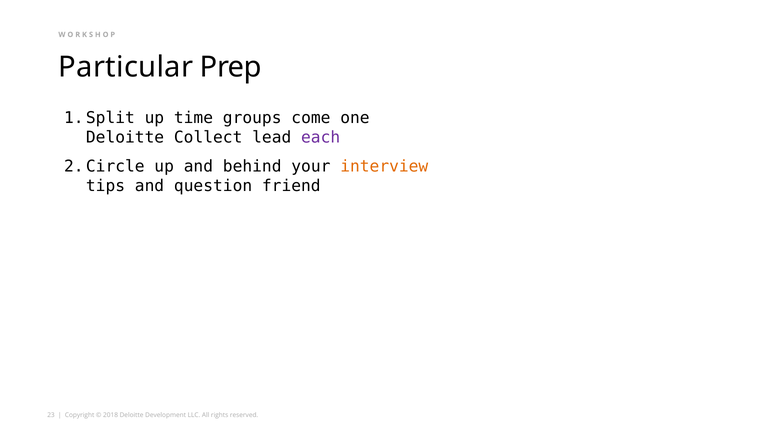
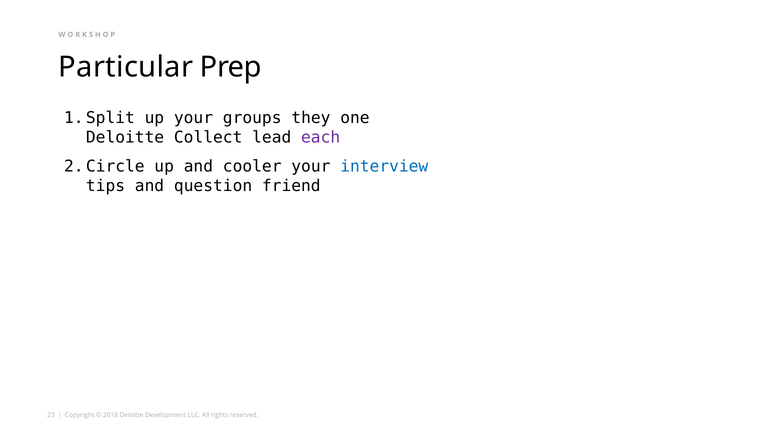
up time: time -> your
come: come -> they
behind: behind -> cooler
interview colour: orange -> blue
